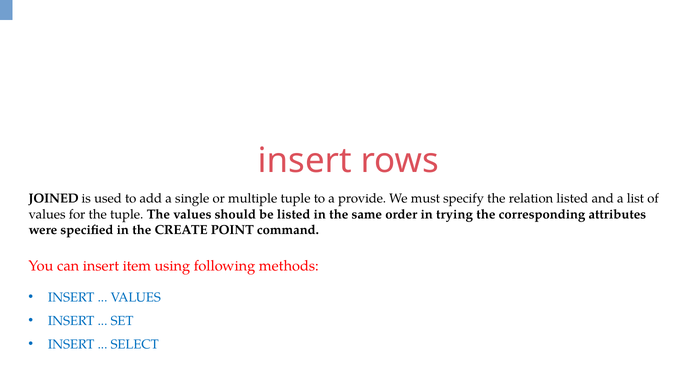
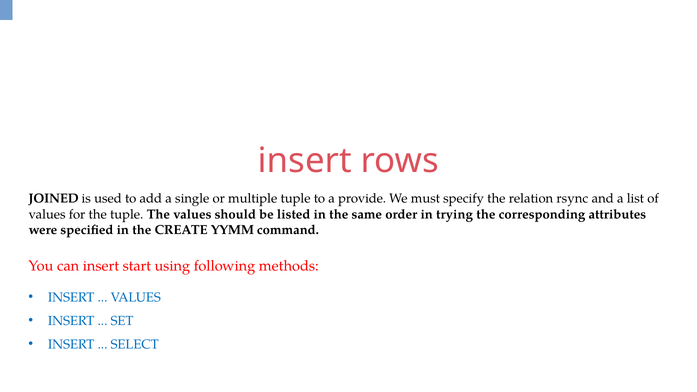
relation listed: listed -> rsync
POINT: POINT -> YYMM
item: item -> start
